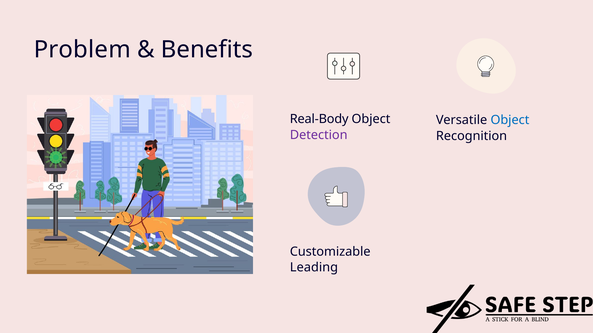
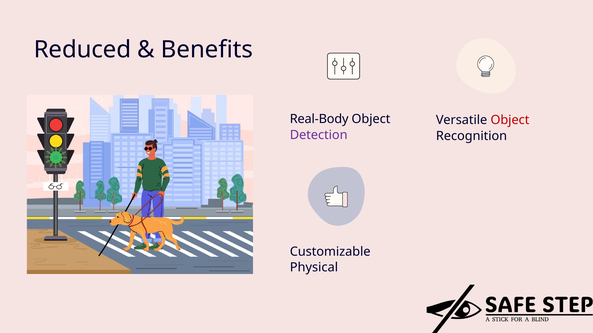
Problem: Problem -> Reduced
Object at (510, 120) colour: blue -> red
Leading: Leading -> Physical
